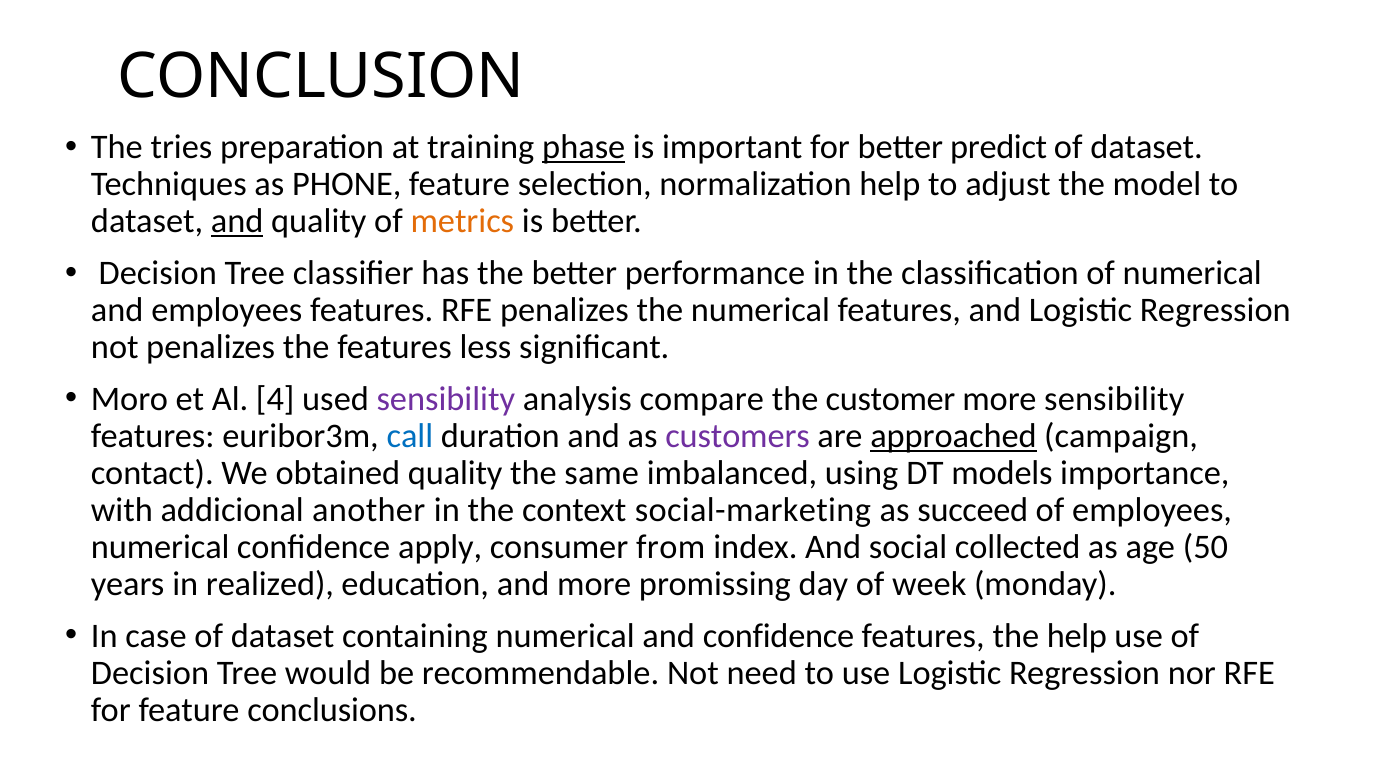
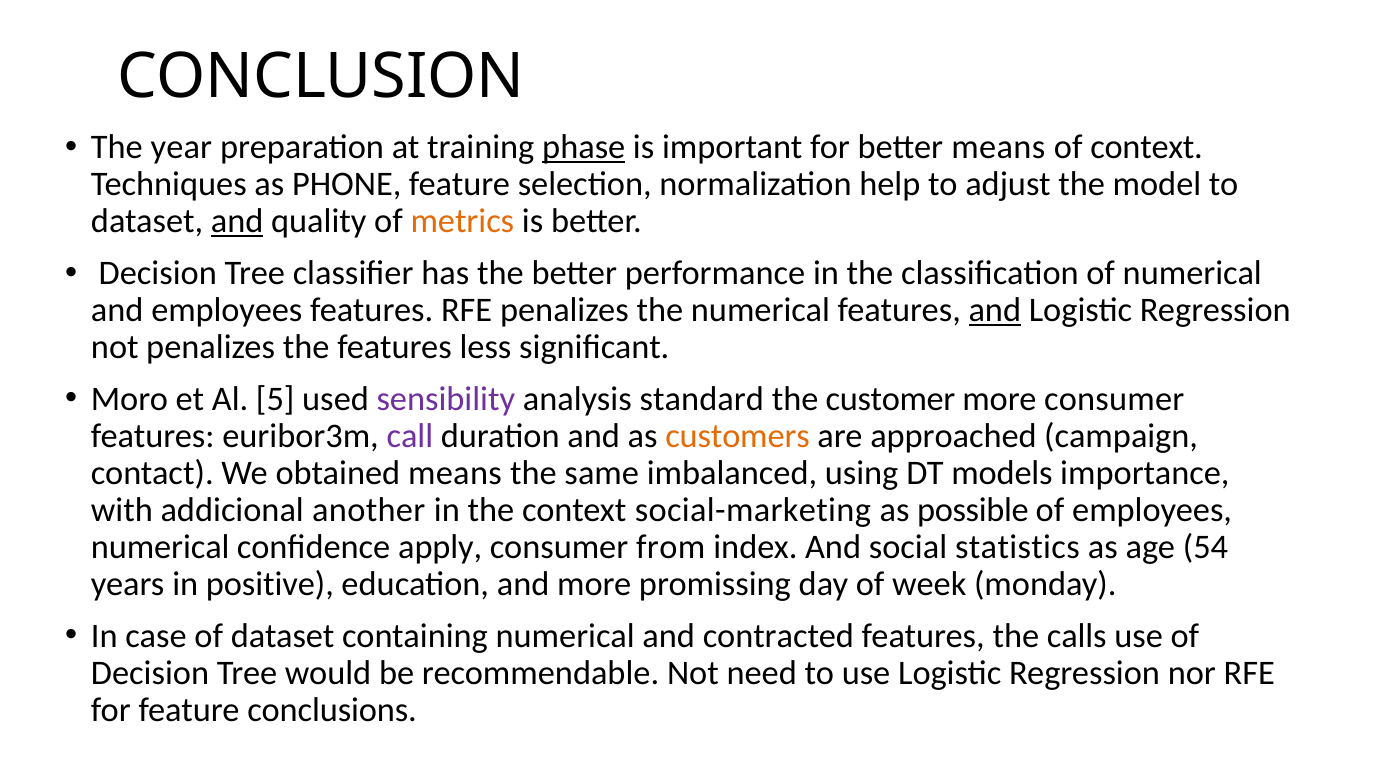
tries: tries -> year
better predict: predict -> means
dataset at (1147, 147): dataset -> context
and at (995, 310) underline: none -> present
4: 4 -> 5
compare: compare -> standard
more sensibility: sensibility -> consumer
call colour: blue -> purple
customers colour: purple -> orange
approached underline: present -> none
obtained quality: quality -> means
succeed: succeed -> possible
collected: collected -> statistics
50: 50 -> 54
realized: realized -> positive
and confidence: confidence -> contracted
the help: help -> calls
